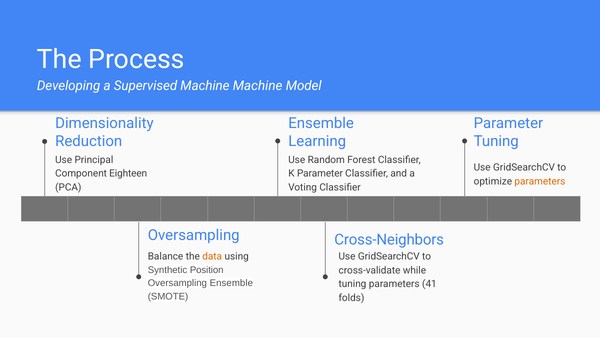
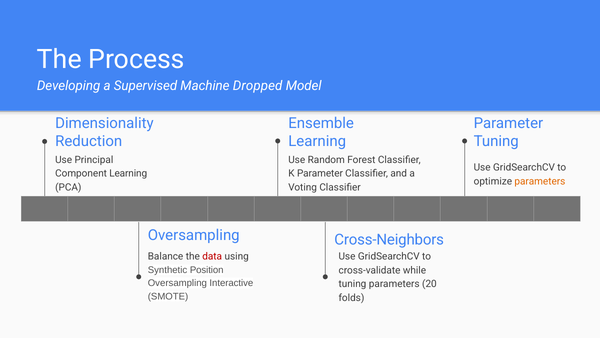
Machine Machine: Machine -> Dropped
Component Eighteen: Eighteen -> Learning
data colour: orange -> red
Oversampling Ensemble: Ensemble -> Interactive
41: 41 -> 20
